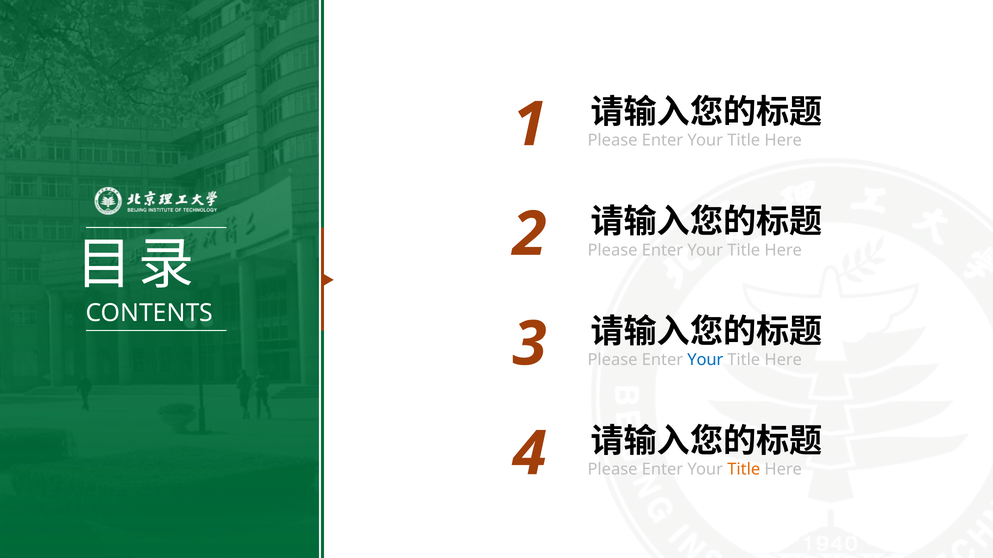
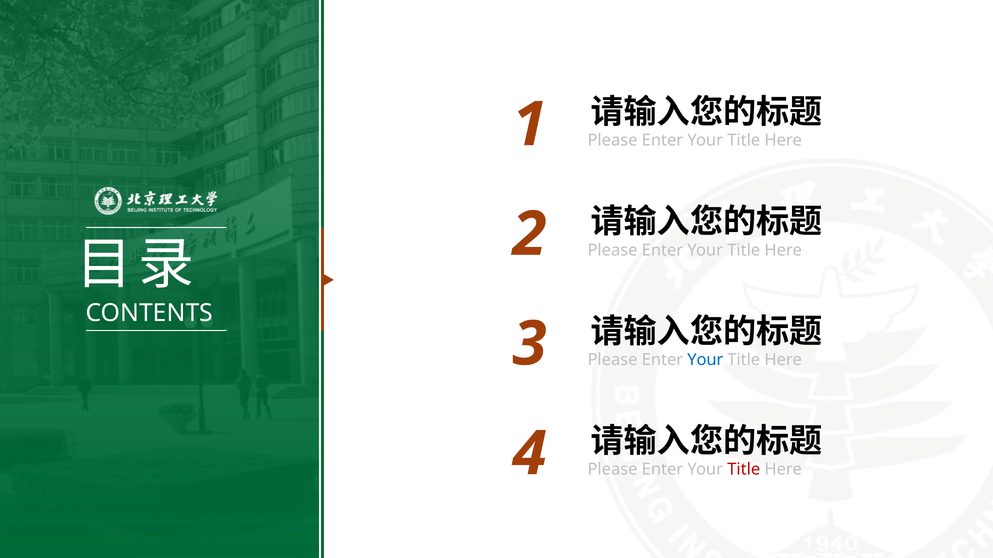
Title at (744, 470) colour: orange -> red
